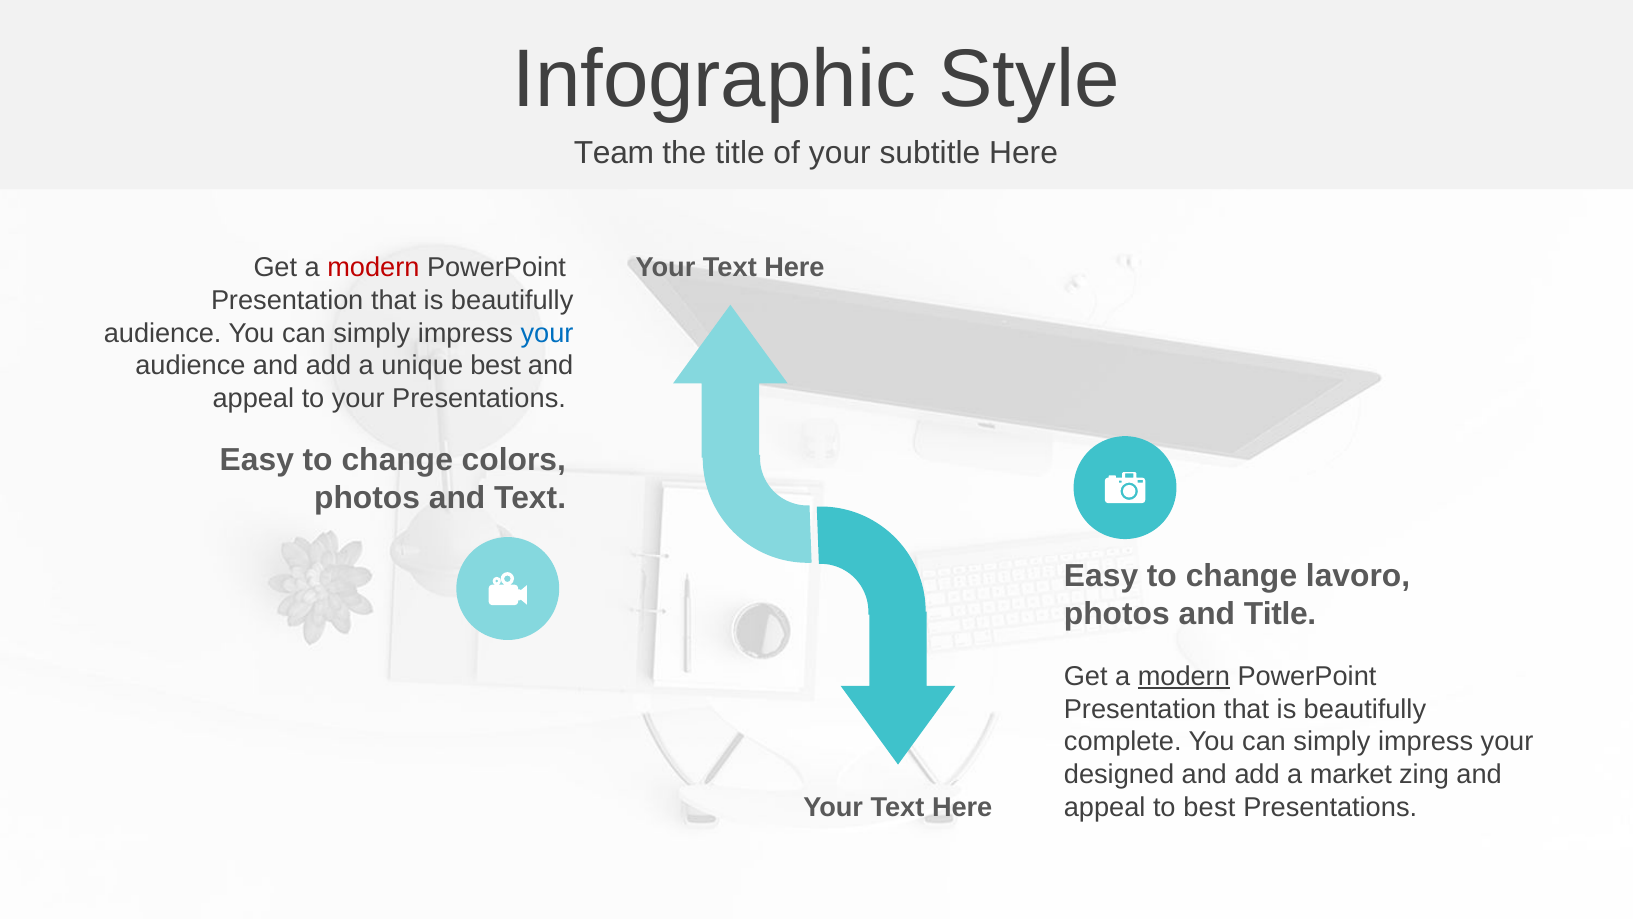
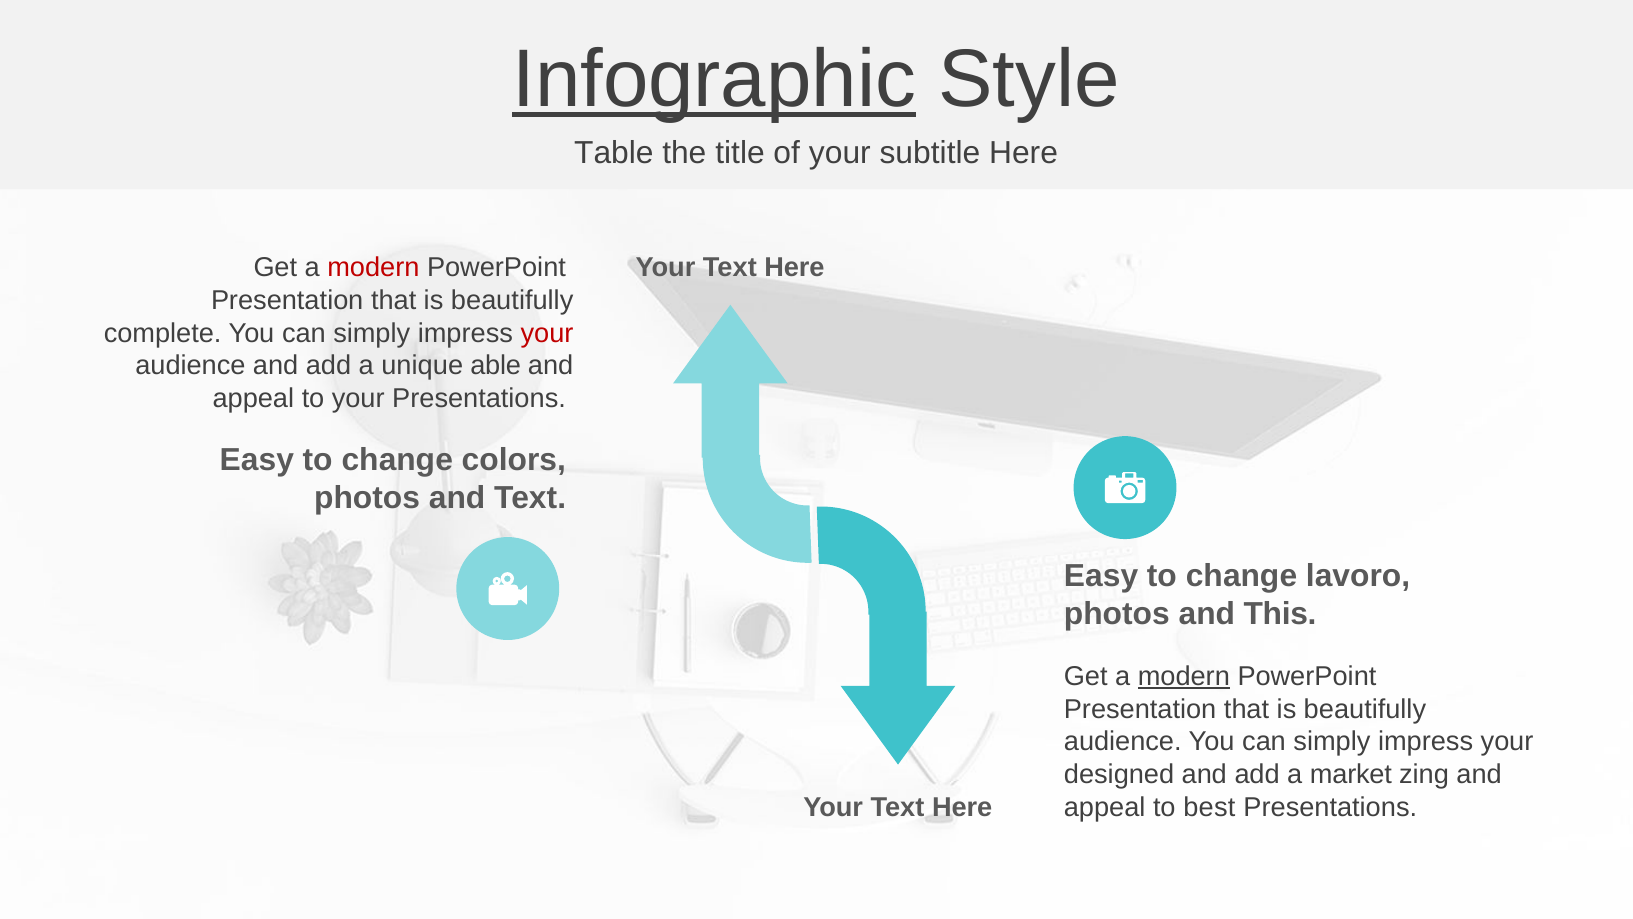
Infographic underline: none -> present
Team: Team -> Table
audience at (163, 333): audience -> complete
your at (547, 333) colour: blue -> red
unique best: best -> able
and Title: Title -> This
complete at (1123, 741): complete -> audience
